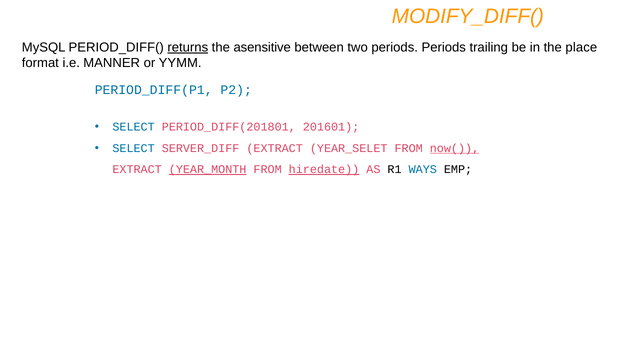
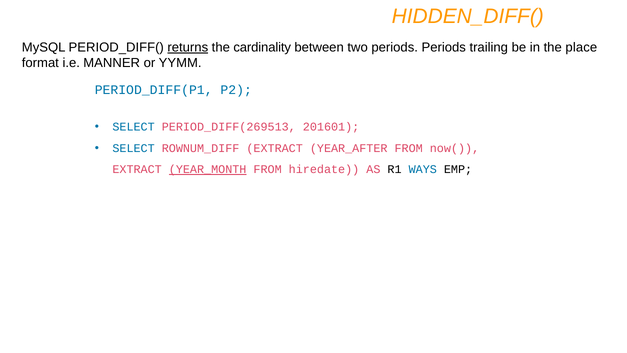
MODIFY_DIFF(: MODIFY_DIFF( -> HIDDEN_DIFF(
asensitive: asensitive -> cardinality
PERIOD_DIFF(201801: PERIOD_DIFF(201801 -> PERIOD_DIFF(269513
SERVER_DIFF: SERVER_DIFF -> ROWNUM_DIFF
YEAR_SELET: YEAR_SELET -> YEAR_AFTER
now( underline: present -> none
hiredate underline: present -> none
